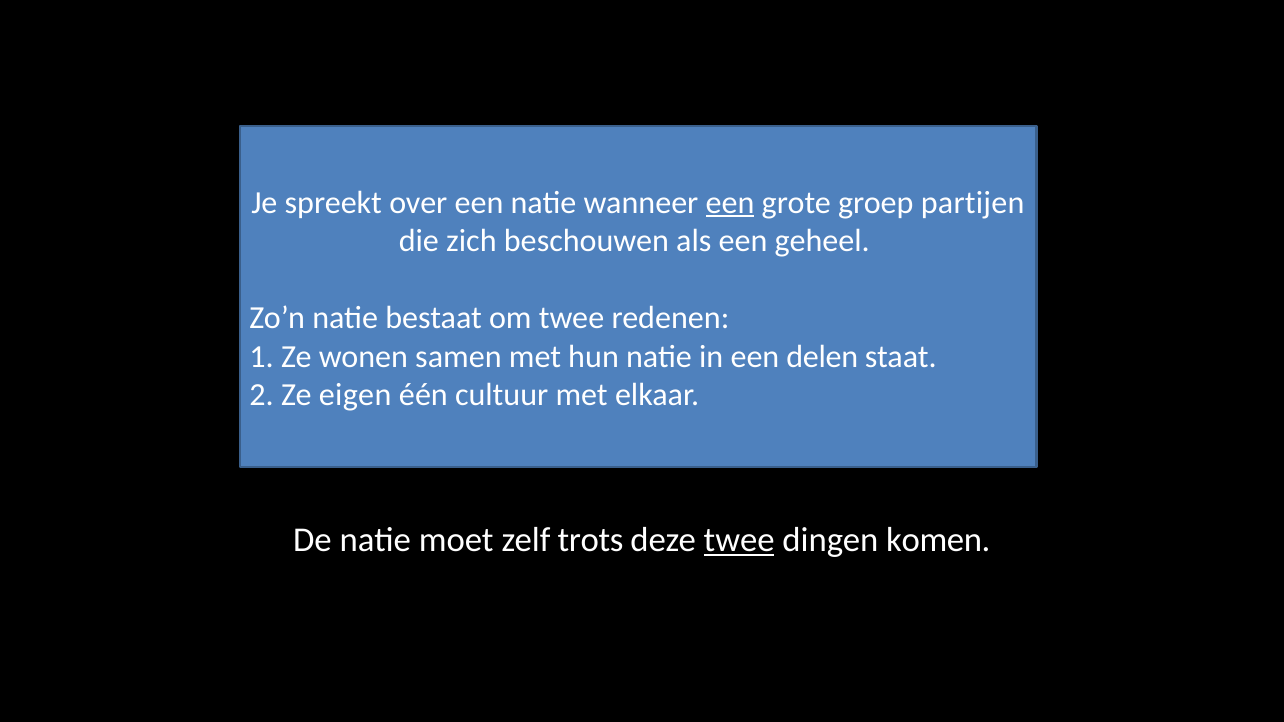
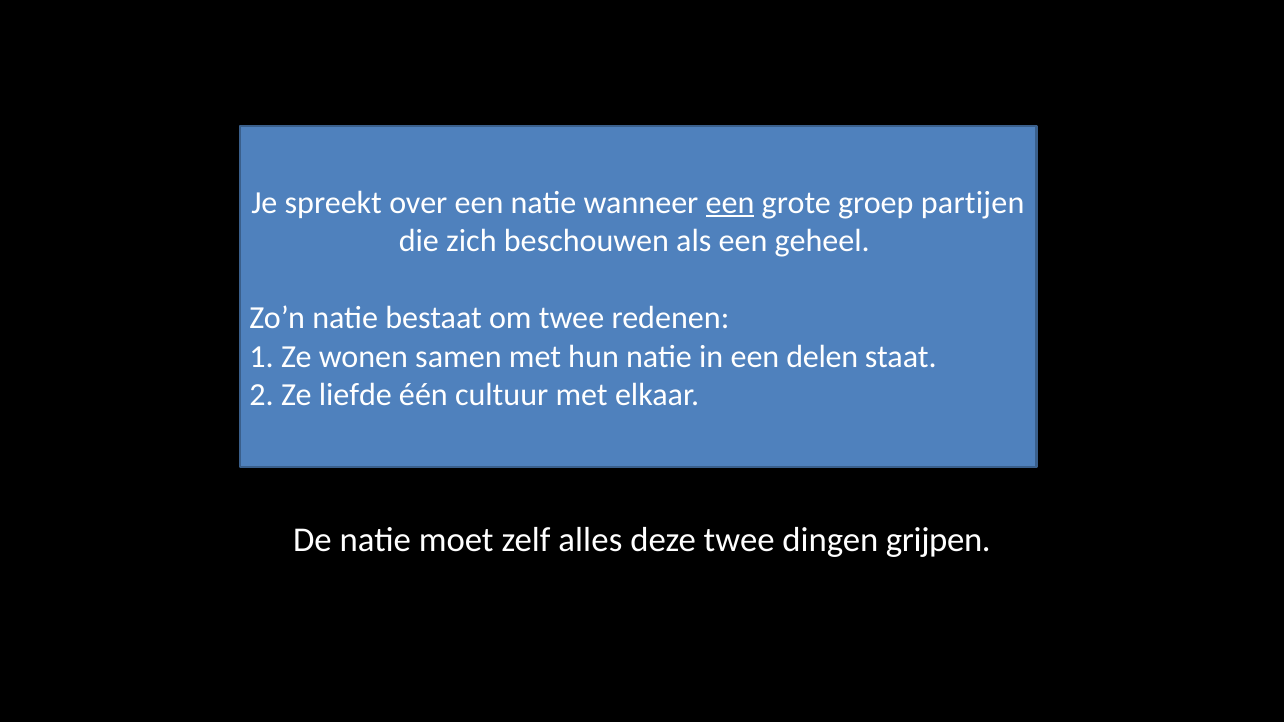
eigen: eigen -> liefde
trots: trots -> alles
twee at (739, 540) underline: present -> none
komen: komen -> grijpen
